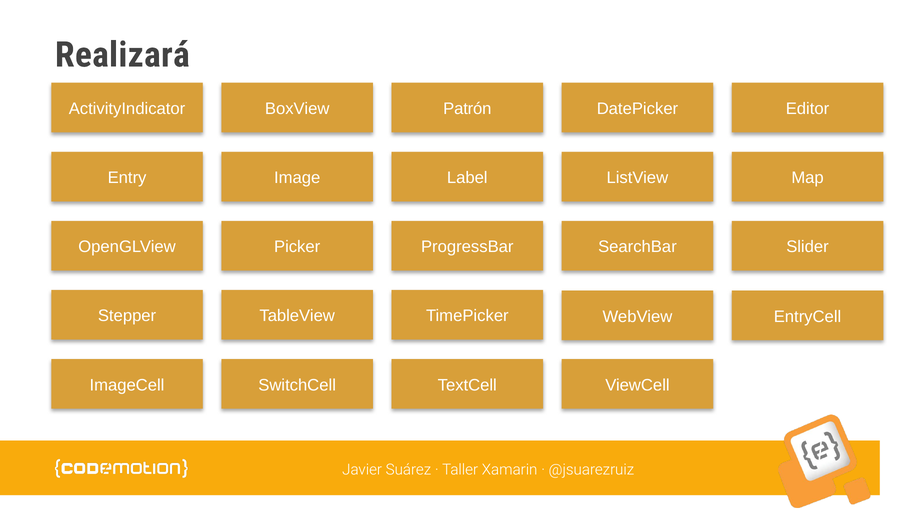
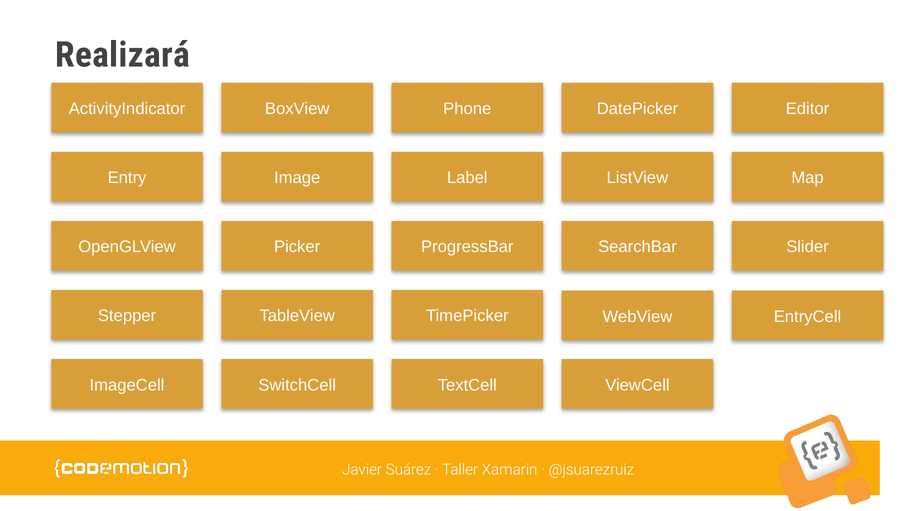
Patrón: Patrón -> Phone
